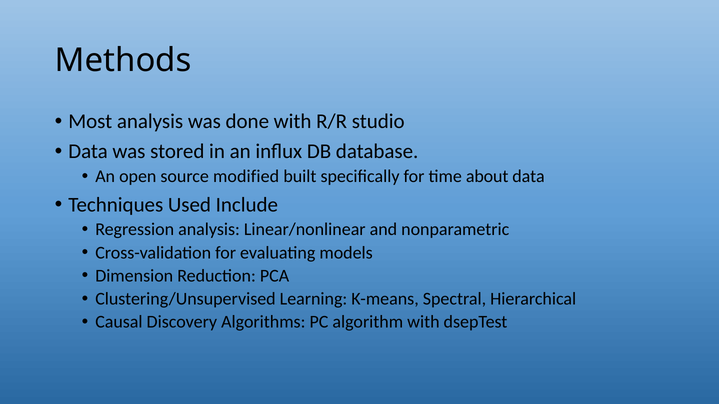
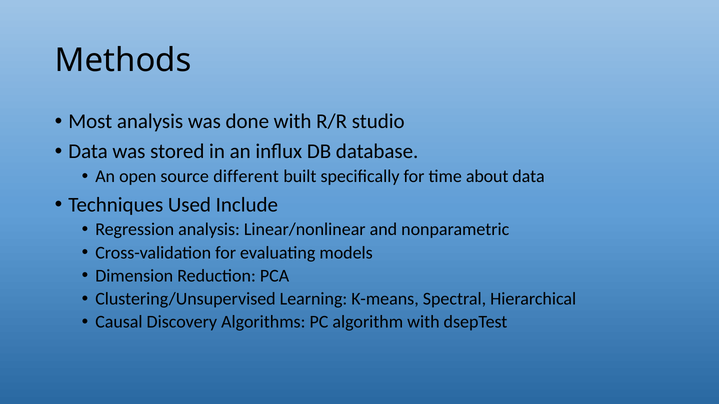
modified: modified -> different
